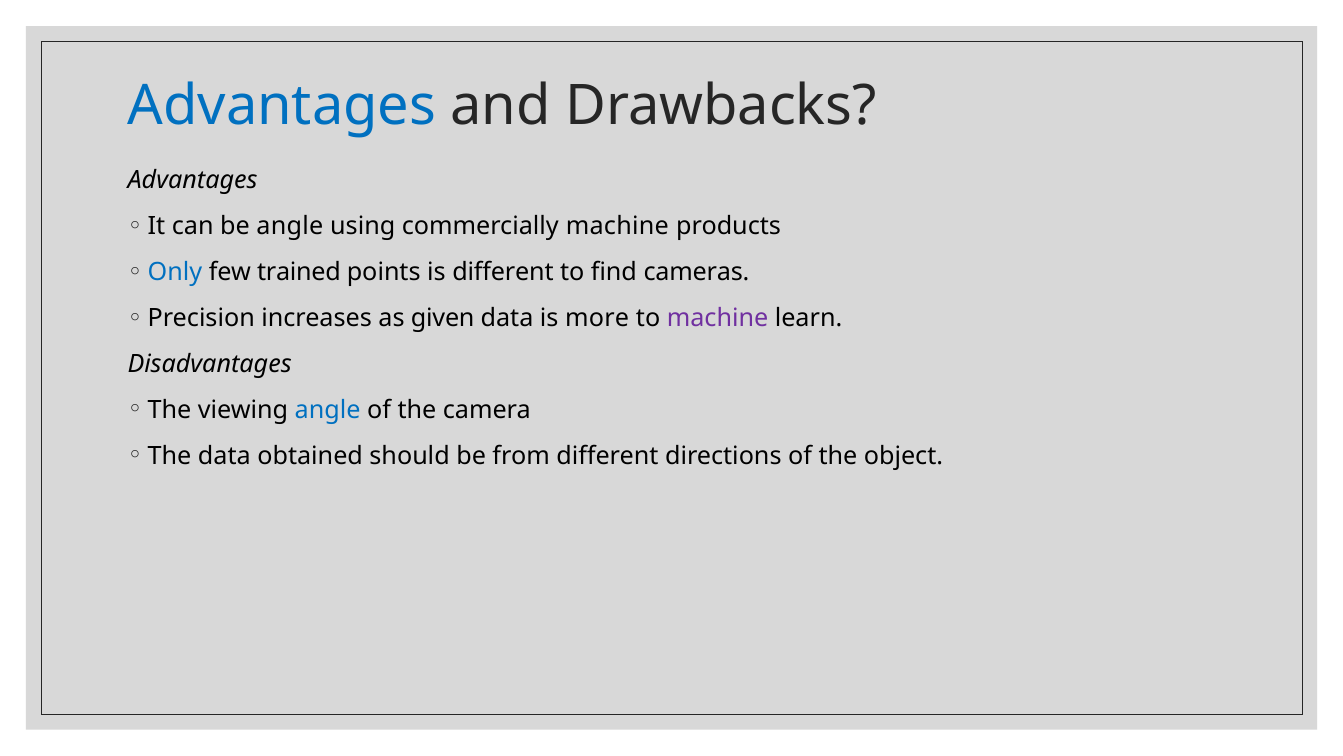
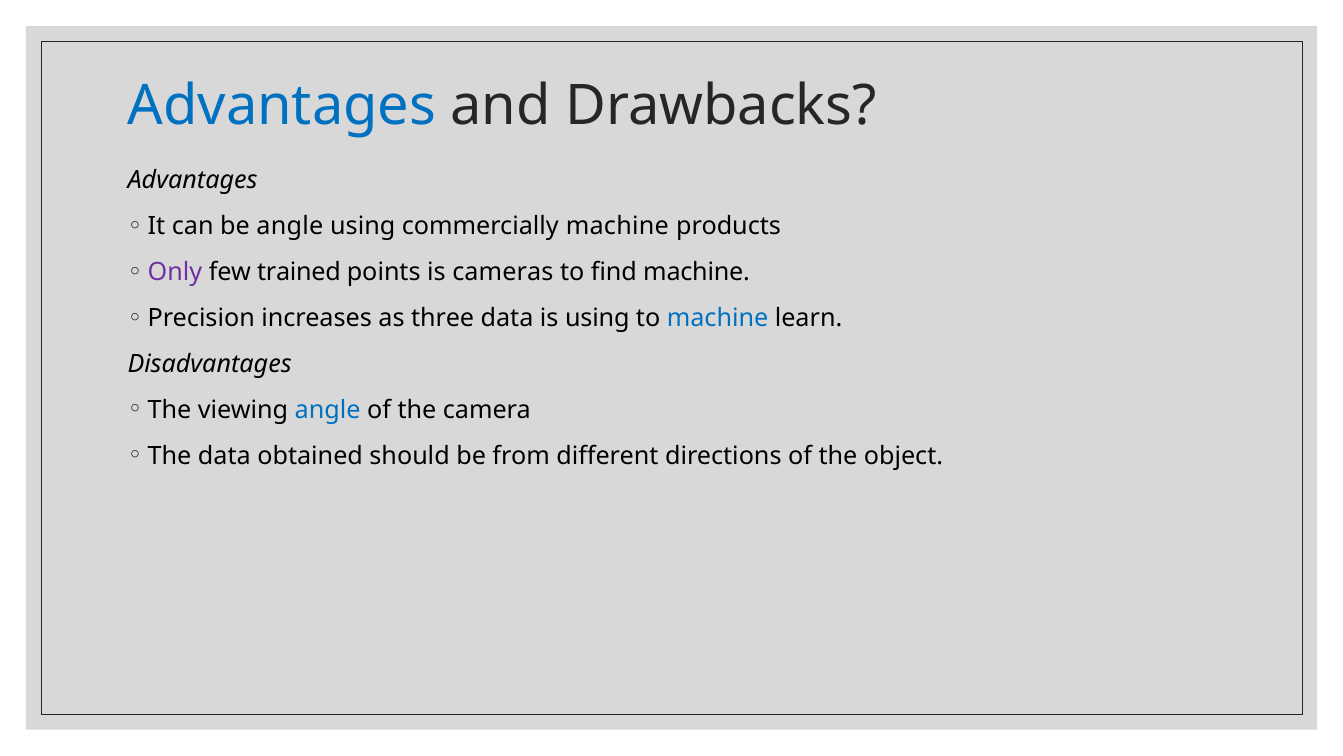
Only colour: blue -> purple
is different: different -> cameras
find cameras: cameras -> machine
given: given -> three
is more: more -> using
machine at (718, 318) colour: purple -> blue
